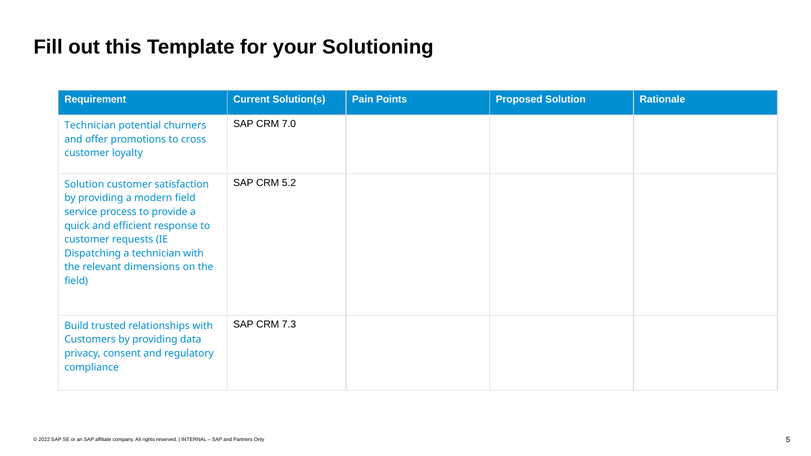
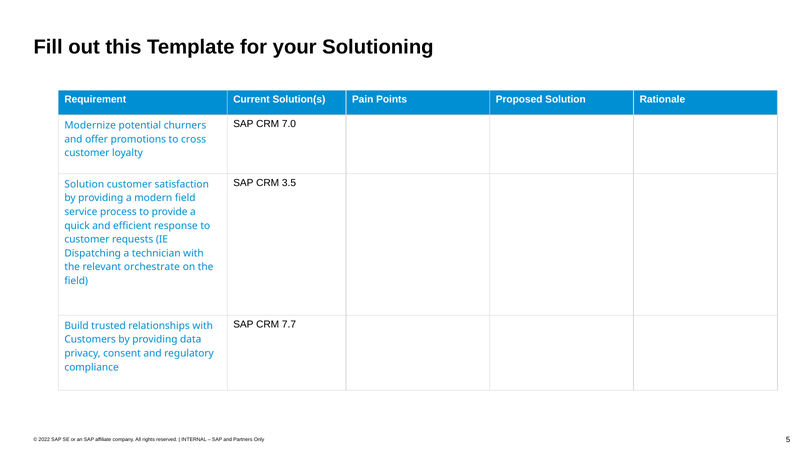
Technician at (90, 126): Technician -> Modernize
5.2: 5.2 -> 3.5
dimensions: dimensions -> orchestrate
7.3: 7.3 -> 7.7
